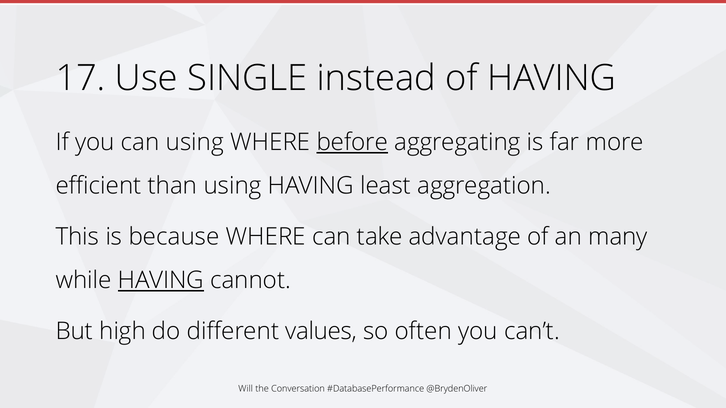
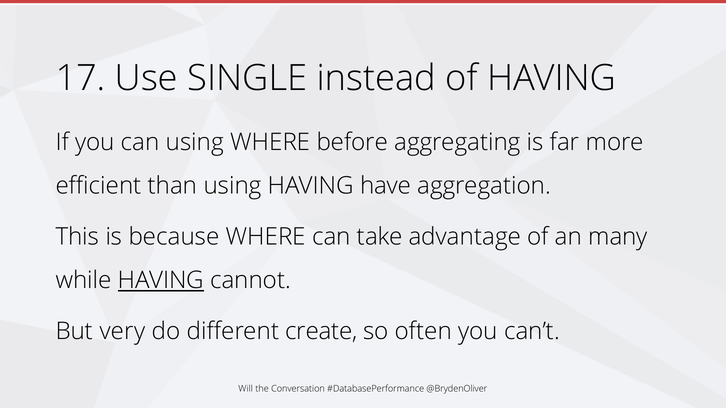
before underline: present -> none
least: least -> have
high: high -> very
values: values -> create
